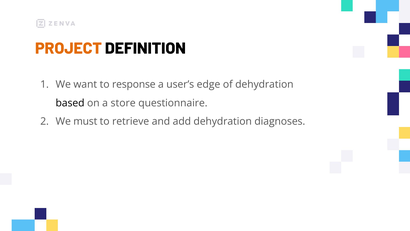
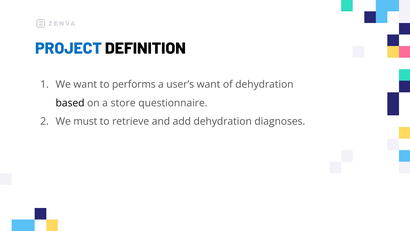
PROJECT colour: orange -> blue
response: response -> performs
user’s edge: edge -> want
